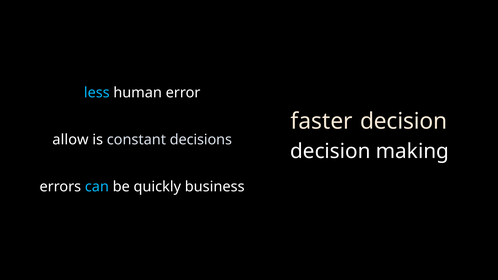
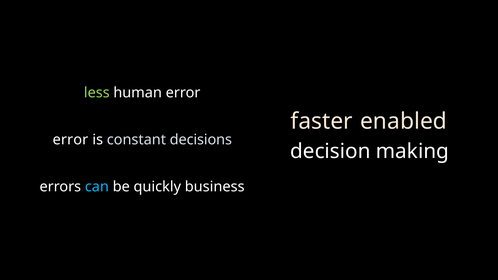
less colour: light blue -> light green
faster decision: decision -> enabled
allow at (70, 140): allow -> error
